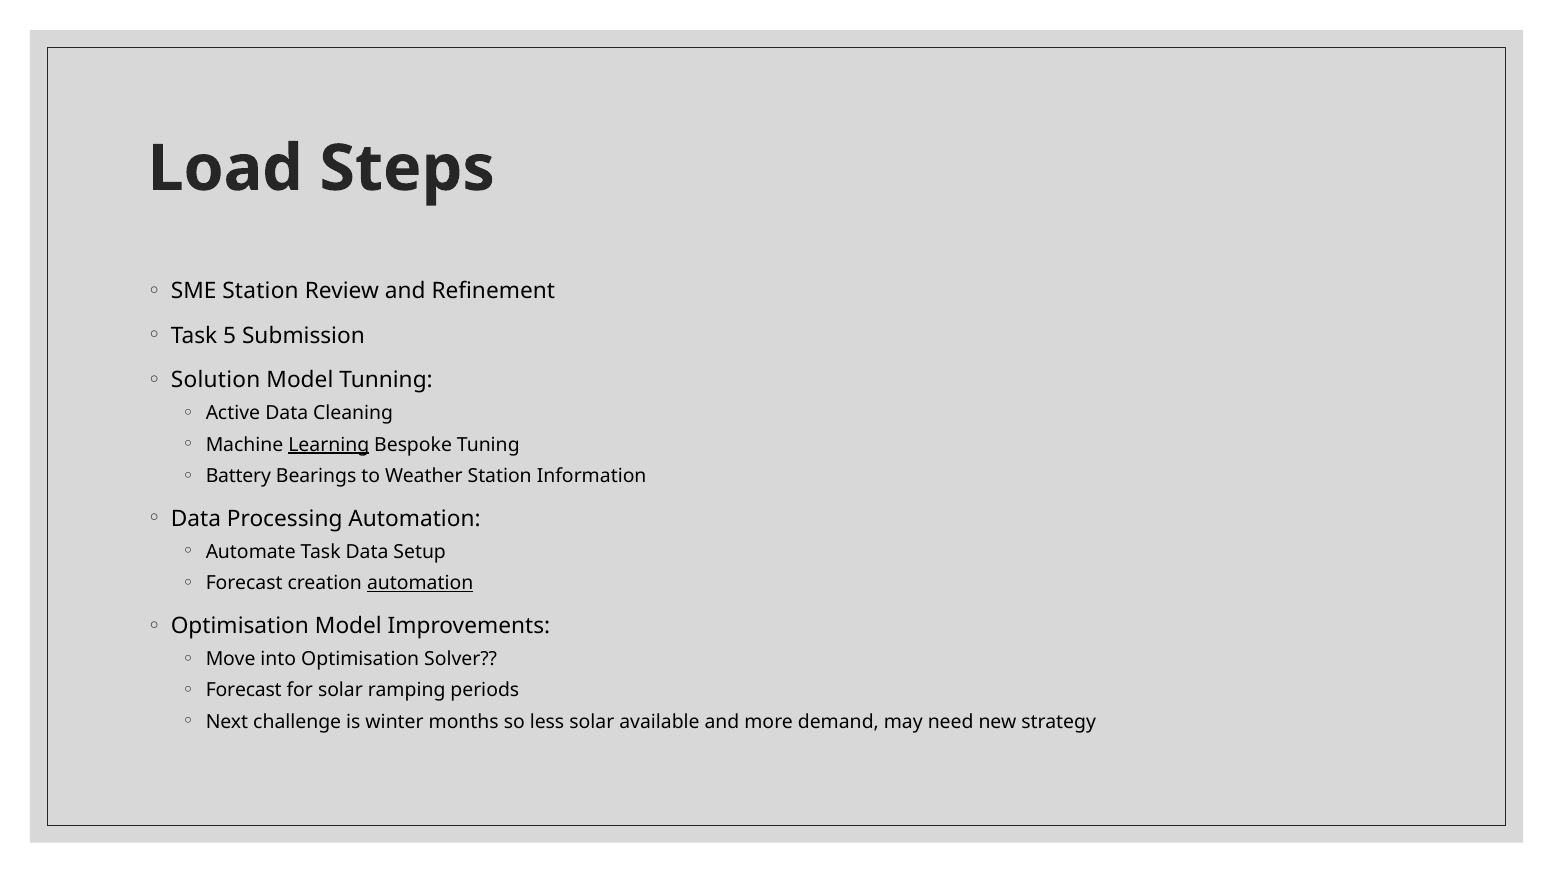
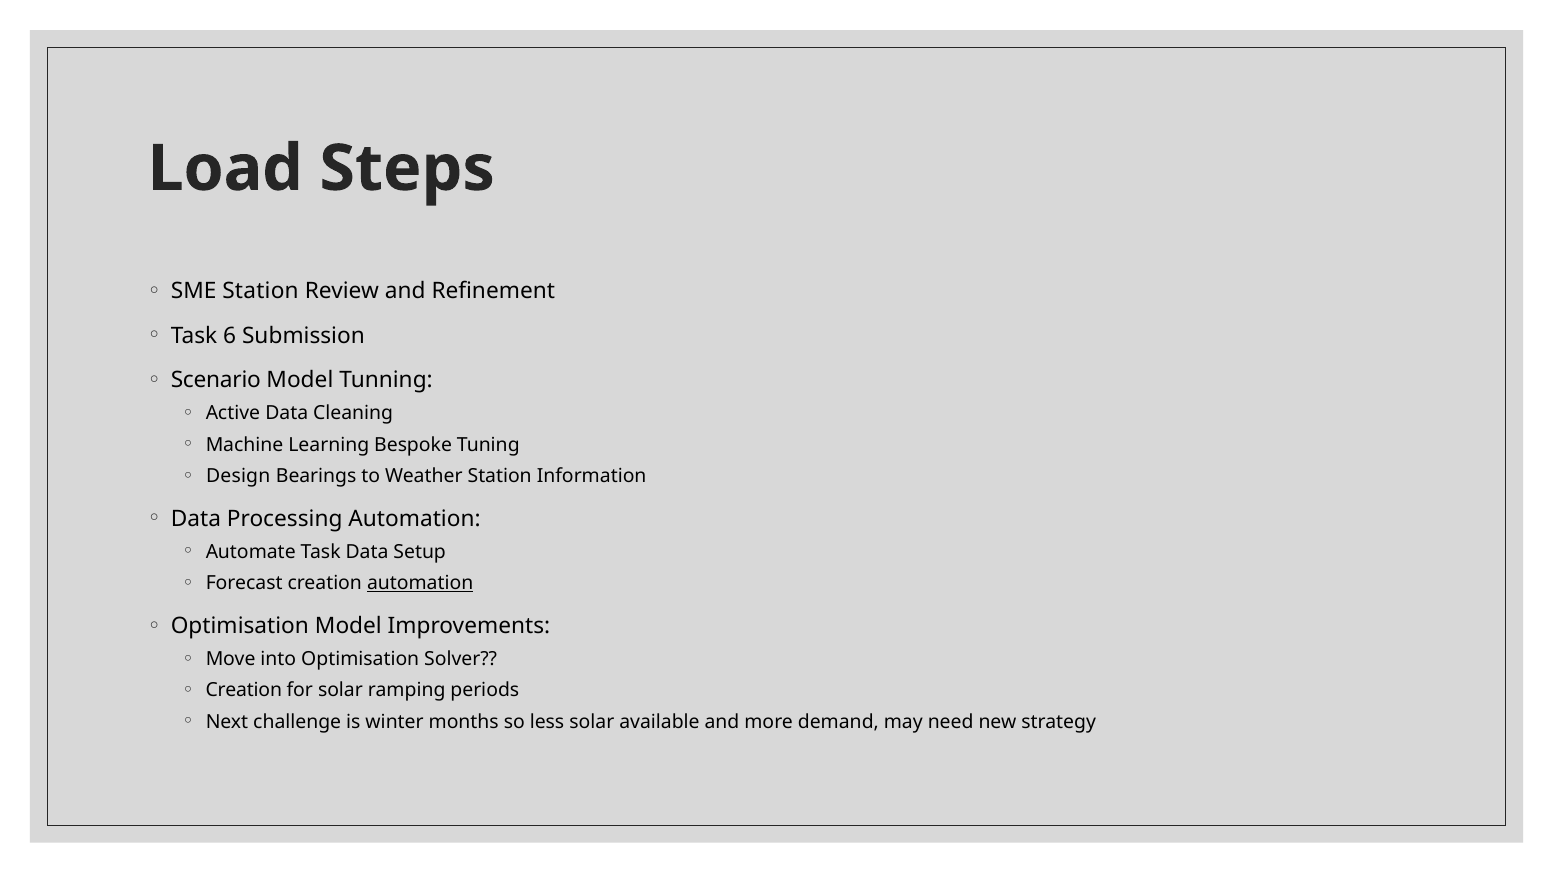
5: 5 -> 6
Solution: Solution -> Scenario
Learning underline: present -> none
Battery: Battery -> Design
Forecast at (244, 691): Forecast -> Creation
